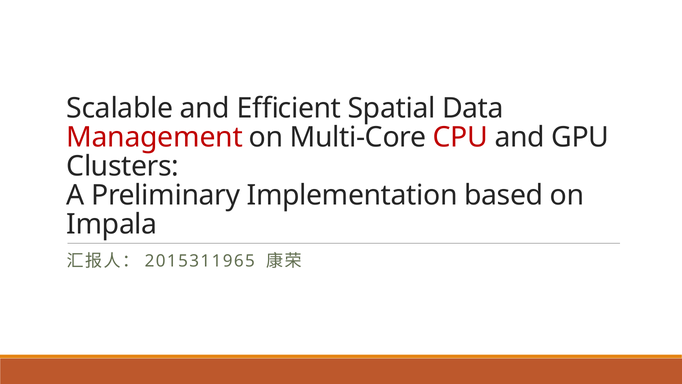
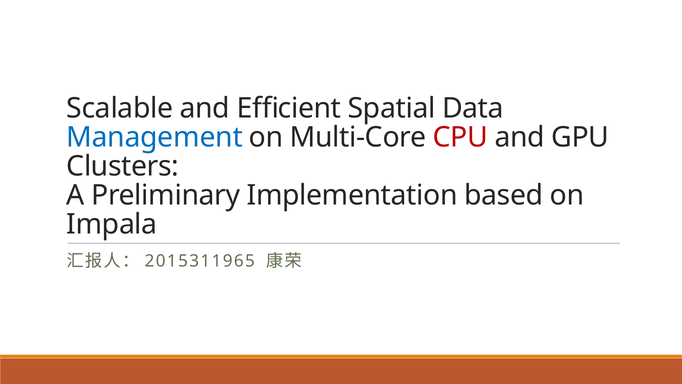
Management colour: red -> blue
